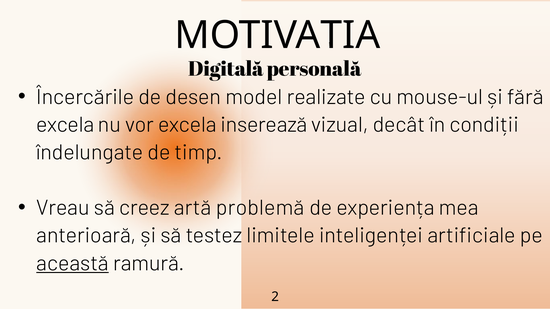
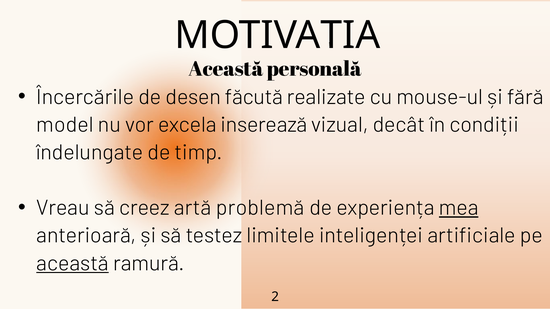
Digitală at (226, 69): Digitală -> Această
model: model -> făcută
excela at (65, 125): excela -> model
mea underline: none -> present
